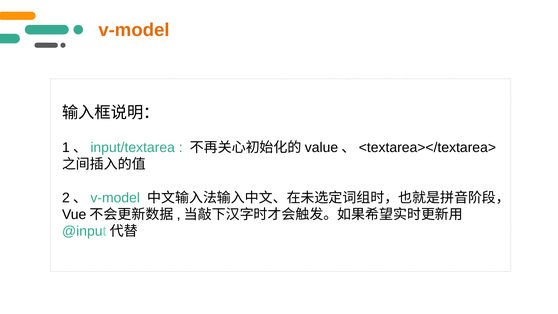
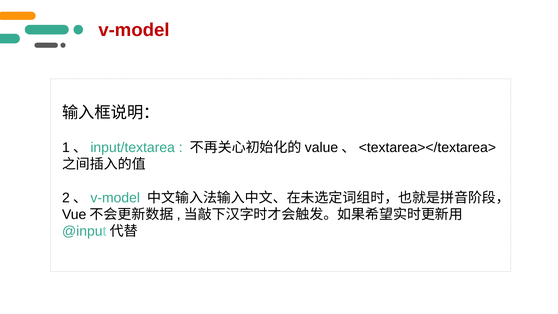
v-model colour: orange -> red
